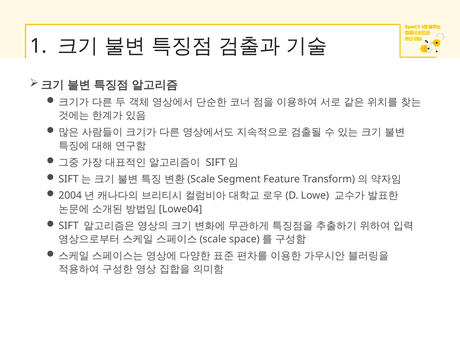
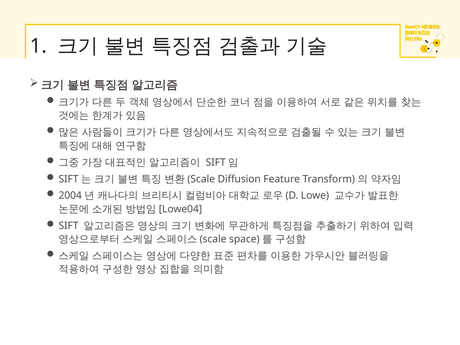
Segment: Segment -> Diffusion
